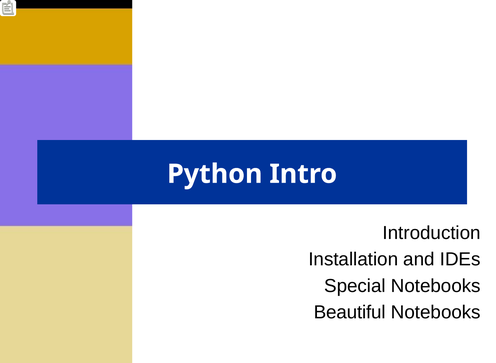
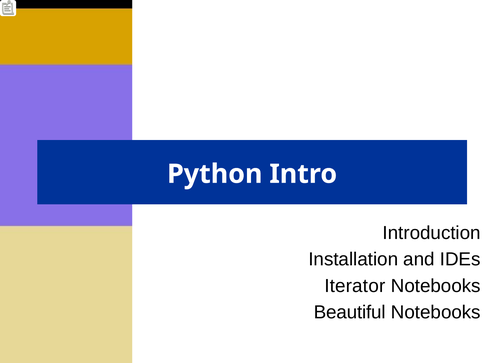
Special: Special -> Iterator
